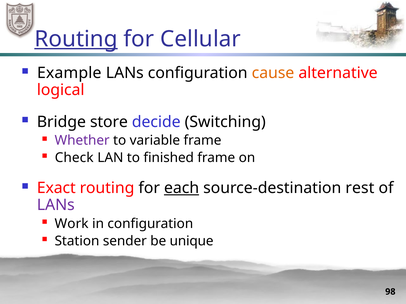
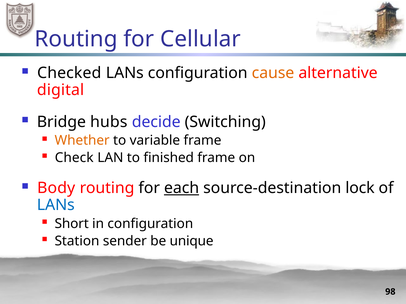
Routing at (76, 39) underline: present -> none
Example: Example -> Checked
logical: logical -> digital
store: store -> hubs
Whether colour: purple -> orange
Exact: Exact -> Body
rest: rest -> lock
LANs at (56, 205) colour: purple -> blue
Work: Work -> Short
